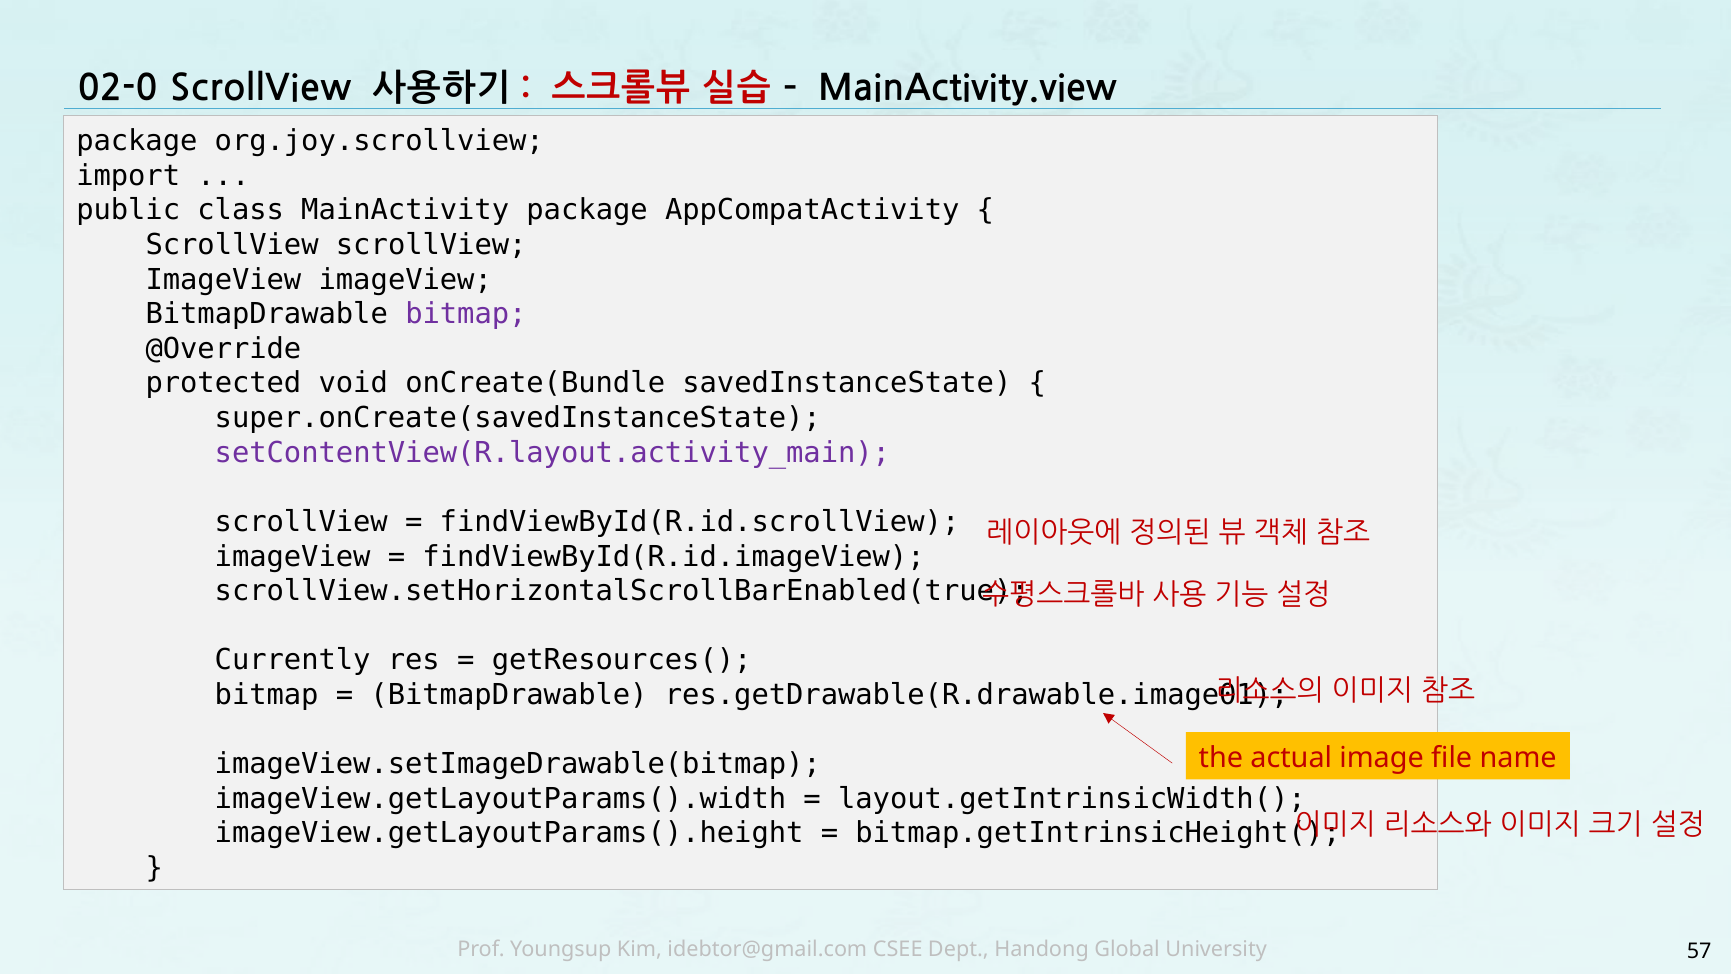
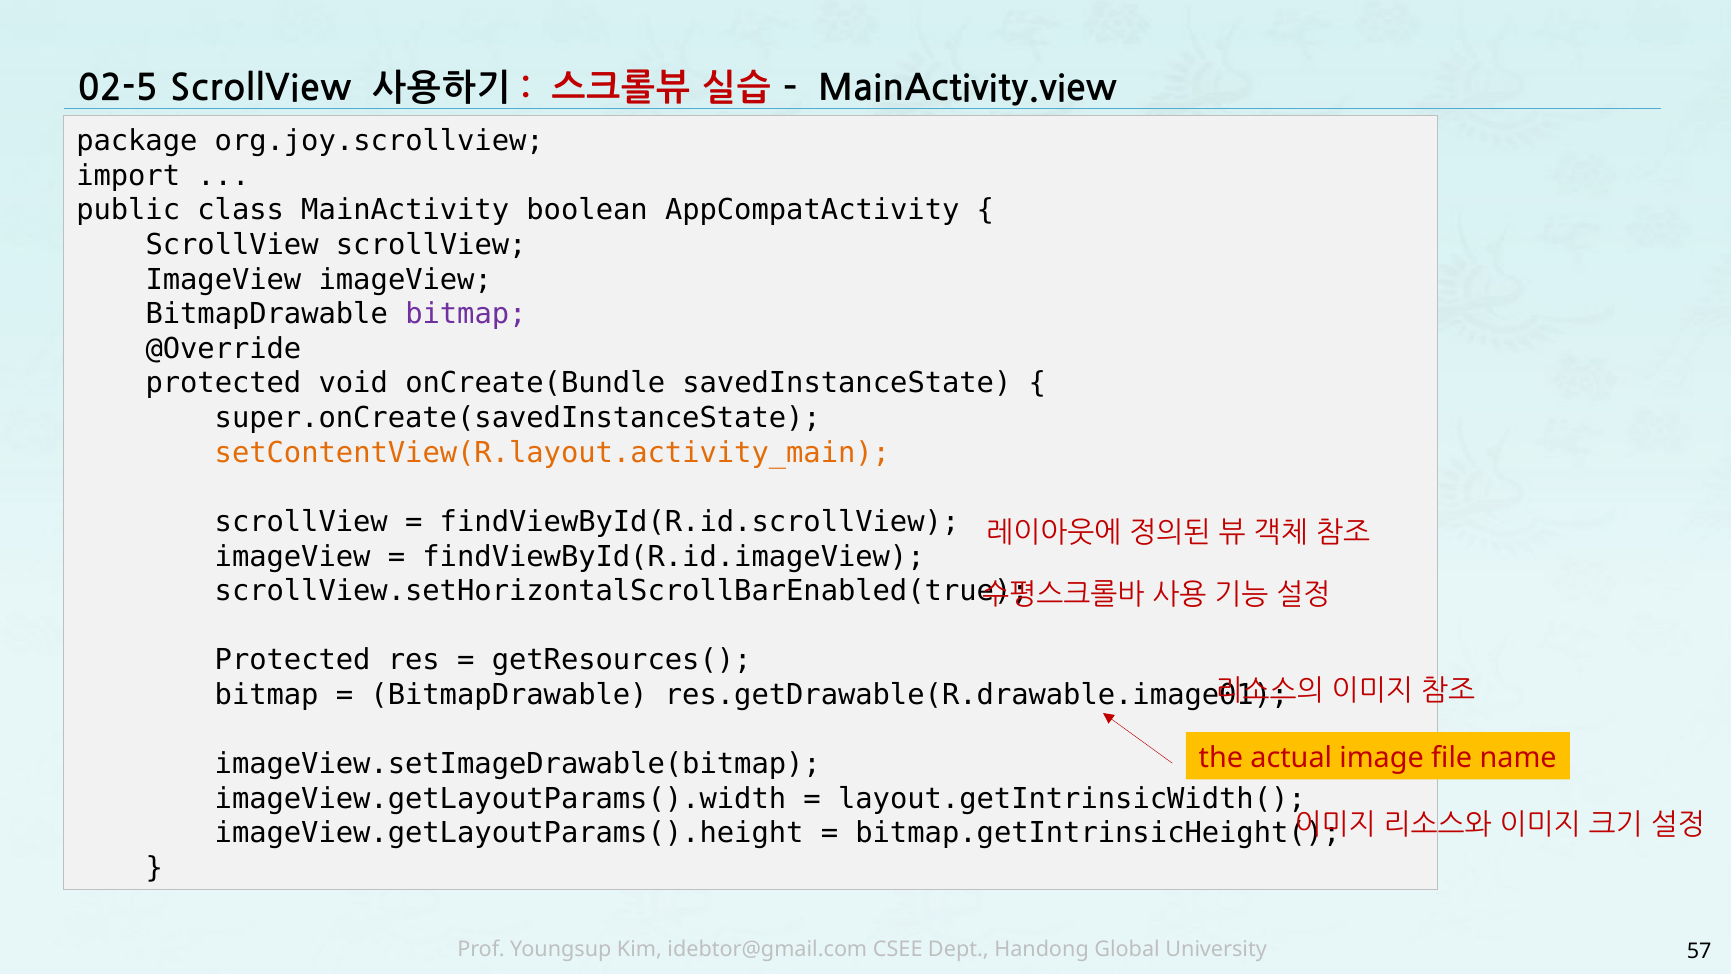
02-0: 02-0 -> 02-5
MainActivity package: package -> boolean
setContentView(R.layout.activity_main colour: purple -> orange
Currently at (293, 660): Currently -> Protected
